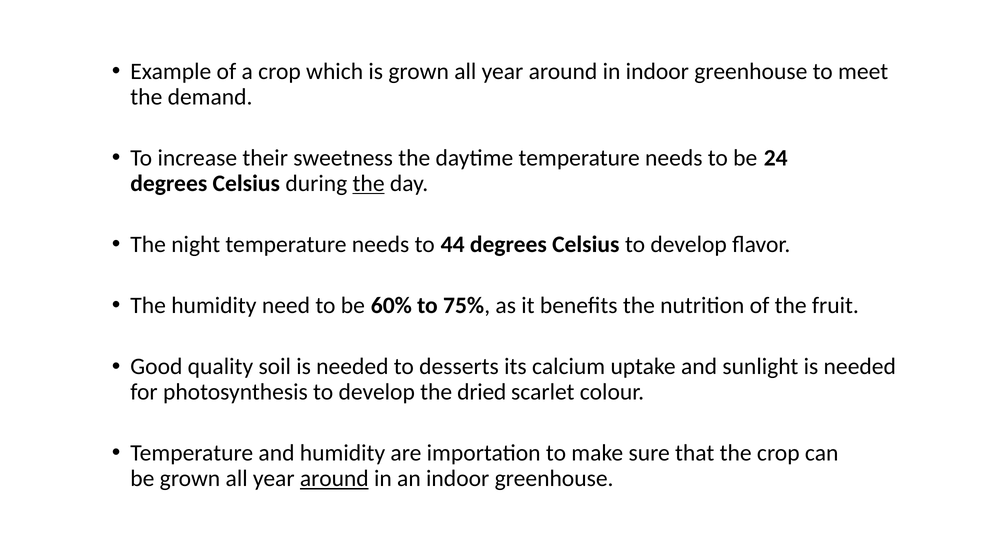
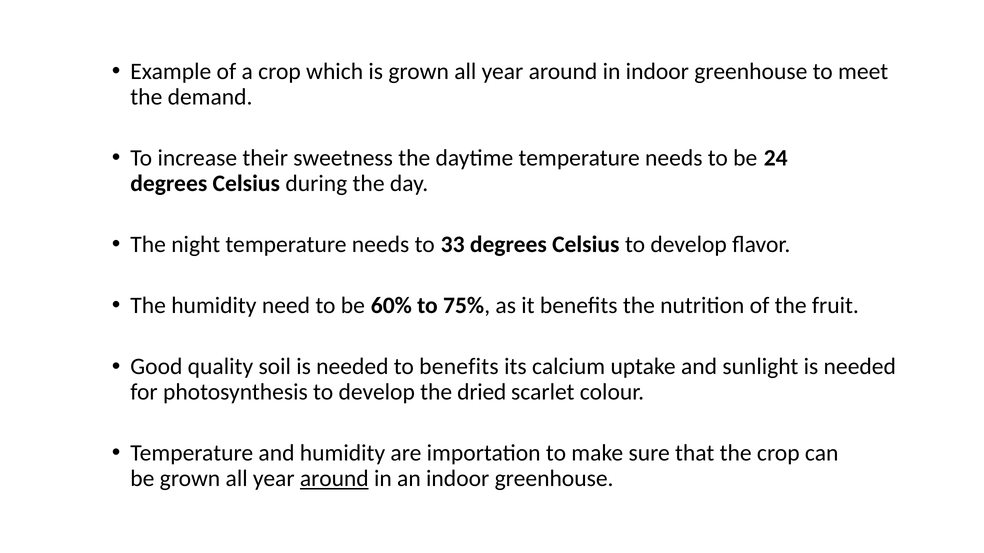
the at (369, 184) underline: present -> none
44: 44 -> 33
to desserts: desserts -> benefits
